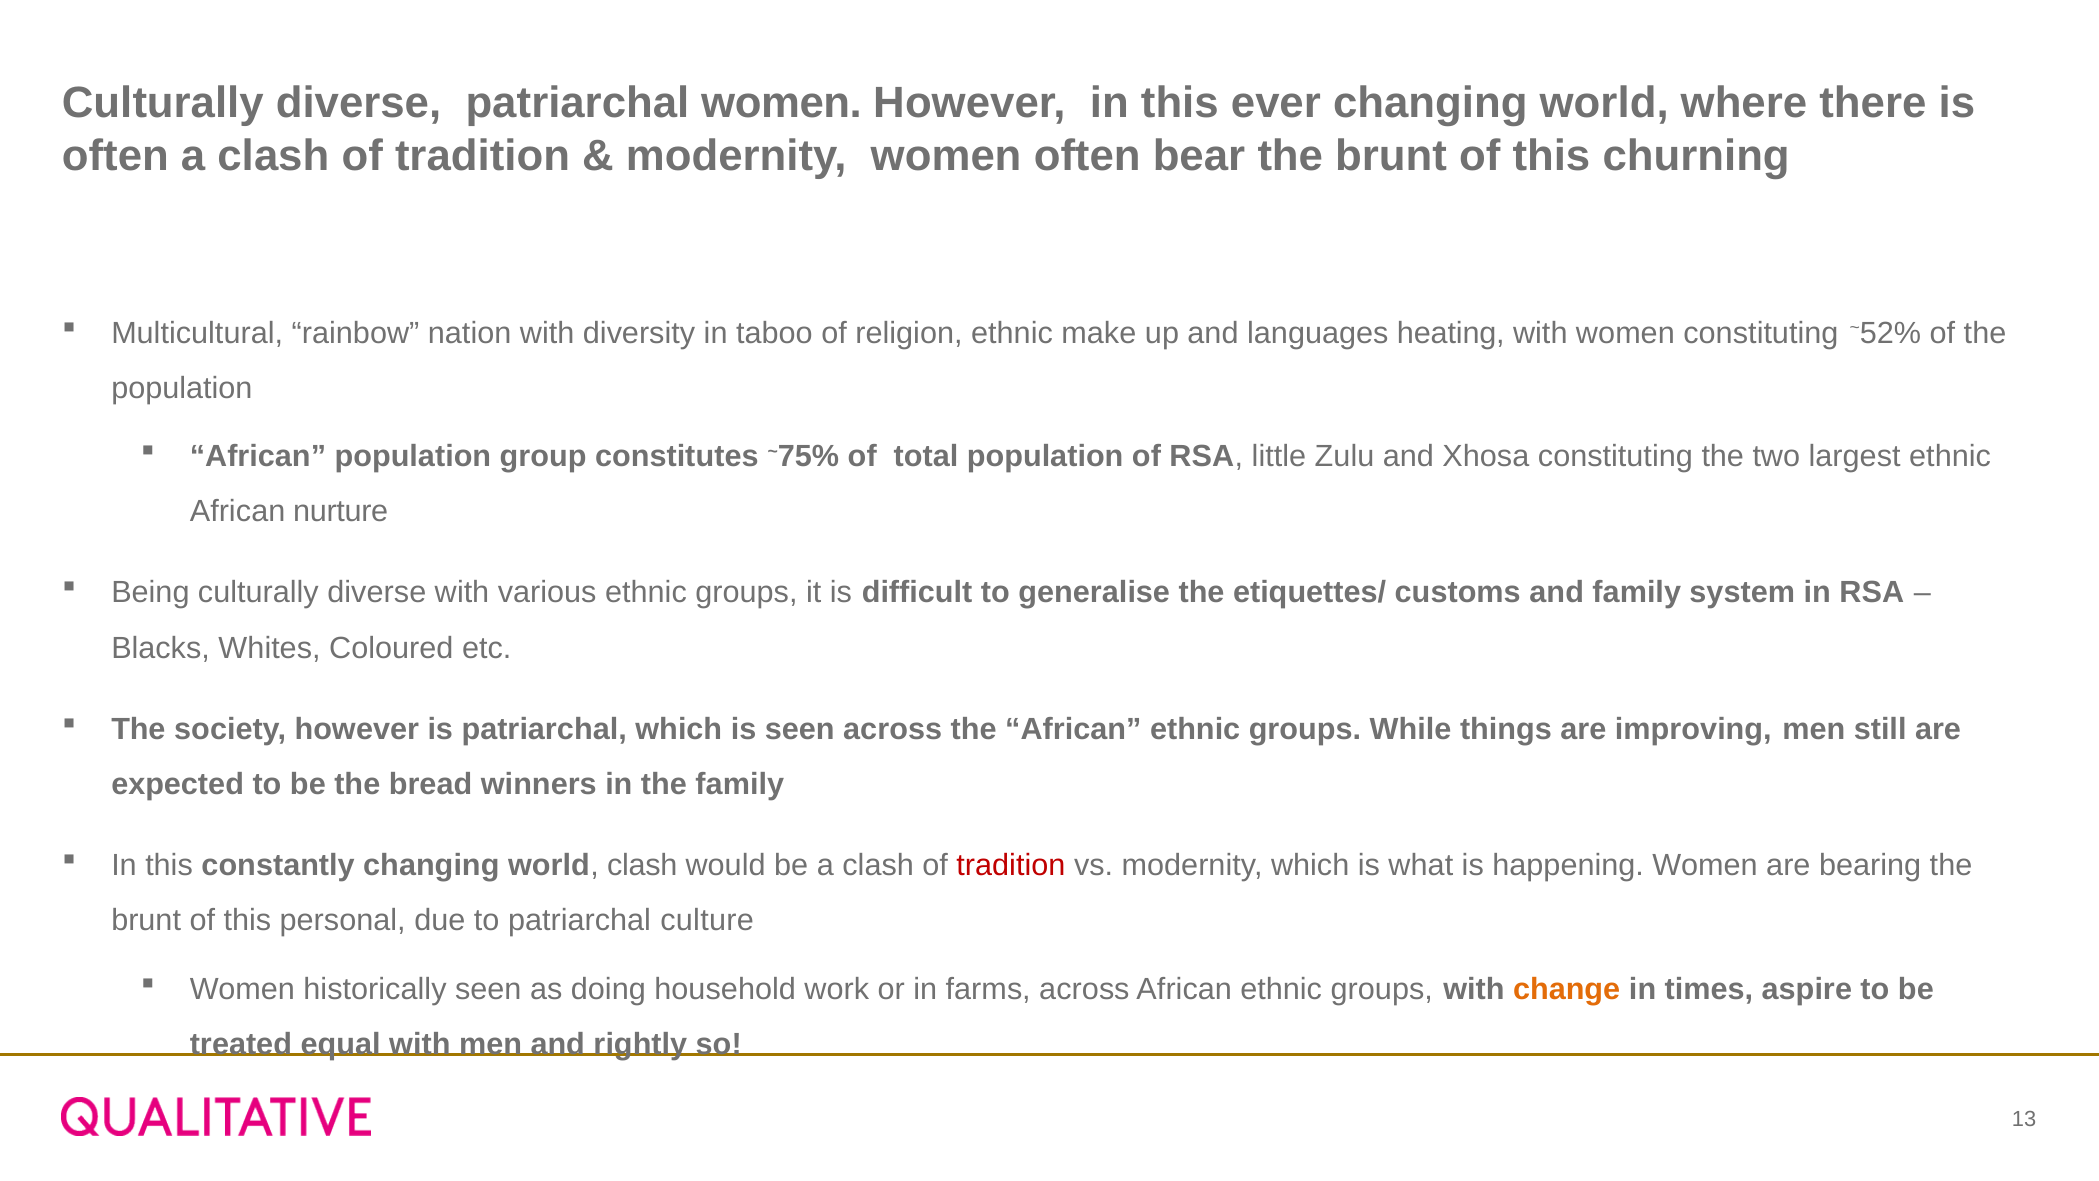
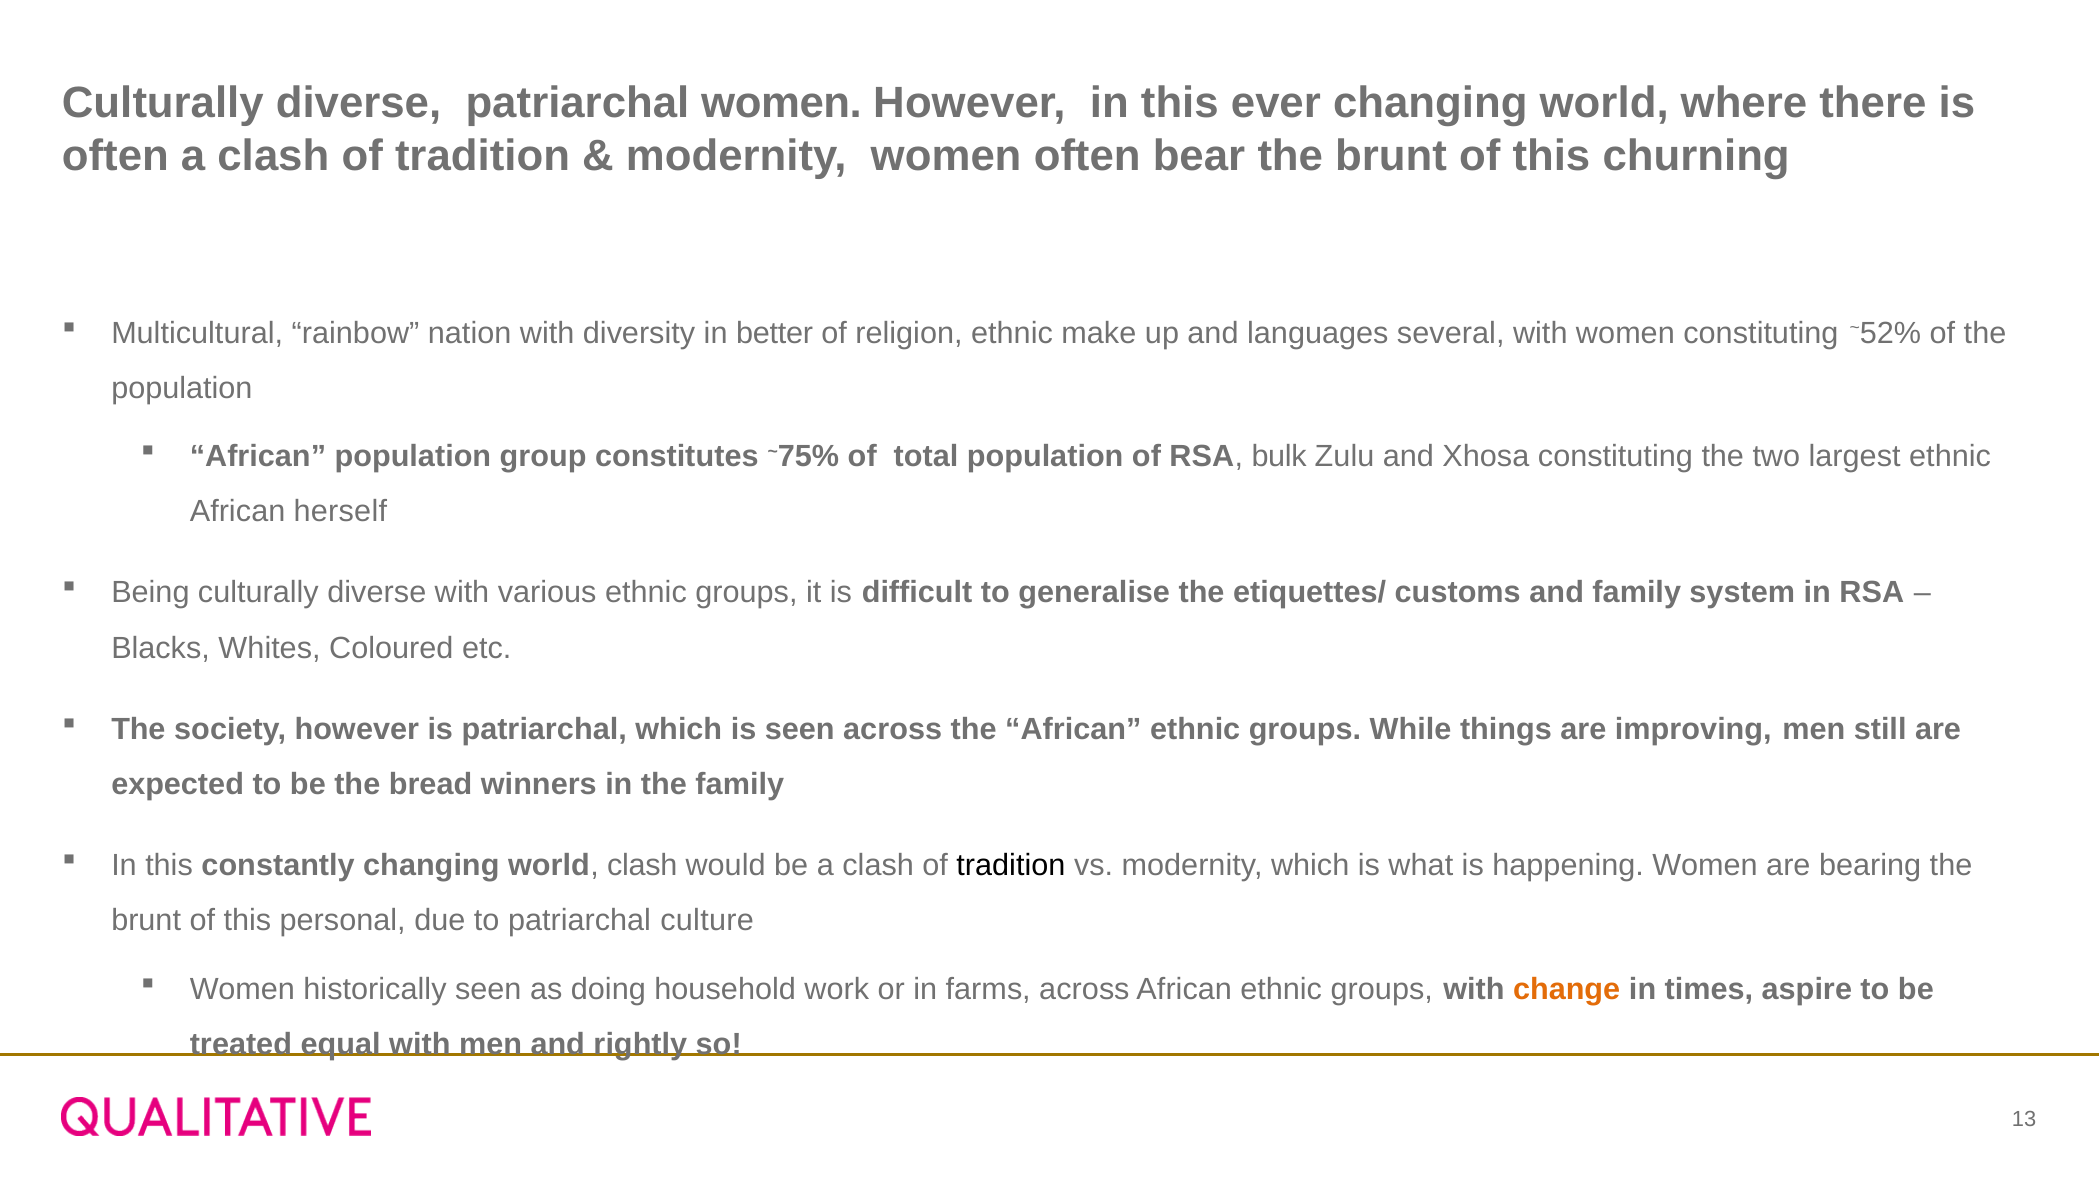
taboo: taboo -> better
heating: heating -> several
little: little -> bulk
nurture: nurture -> herself
tradition at (1011, 866) colour: red -> black
